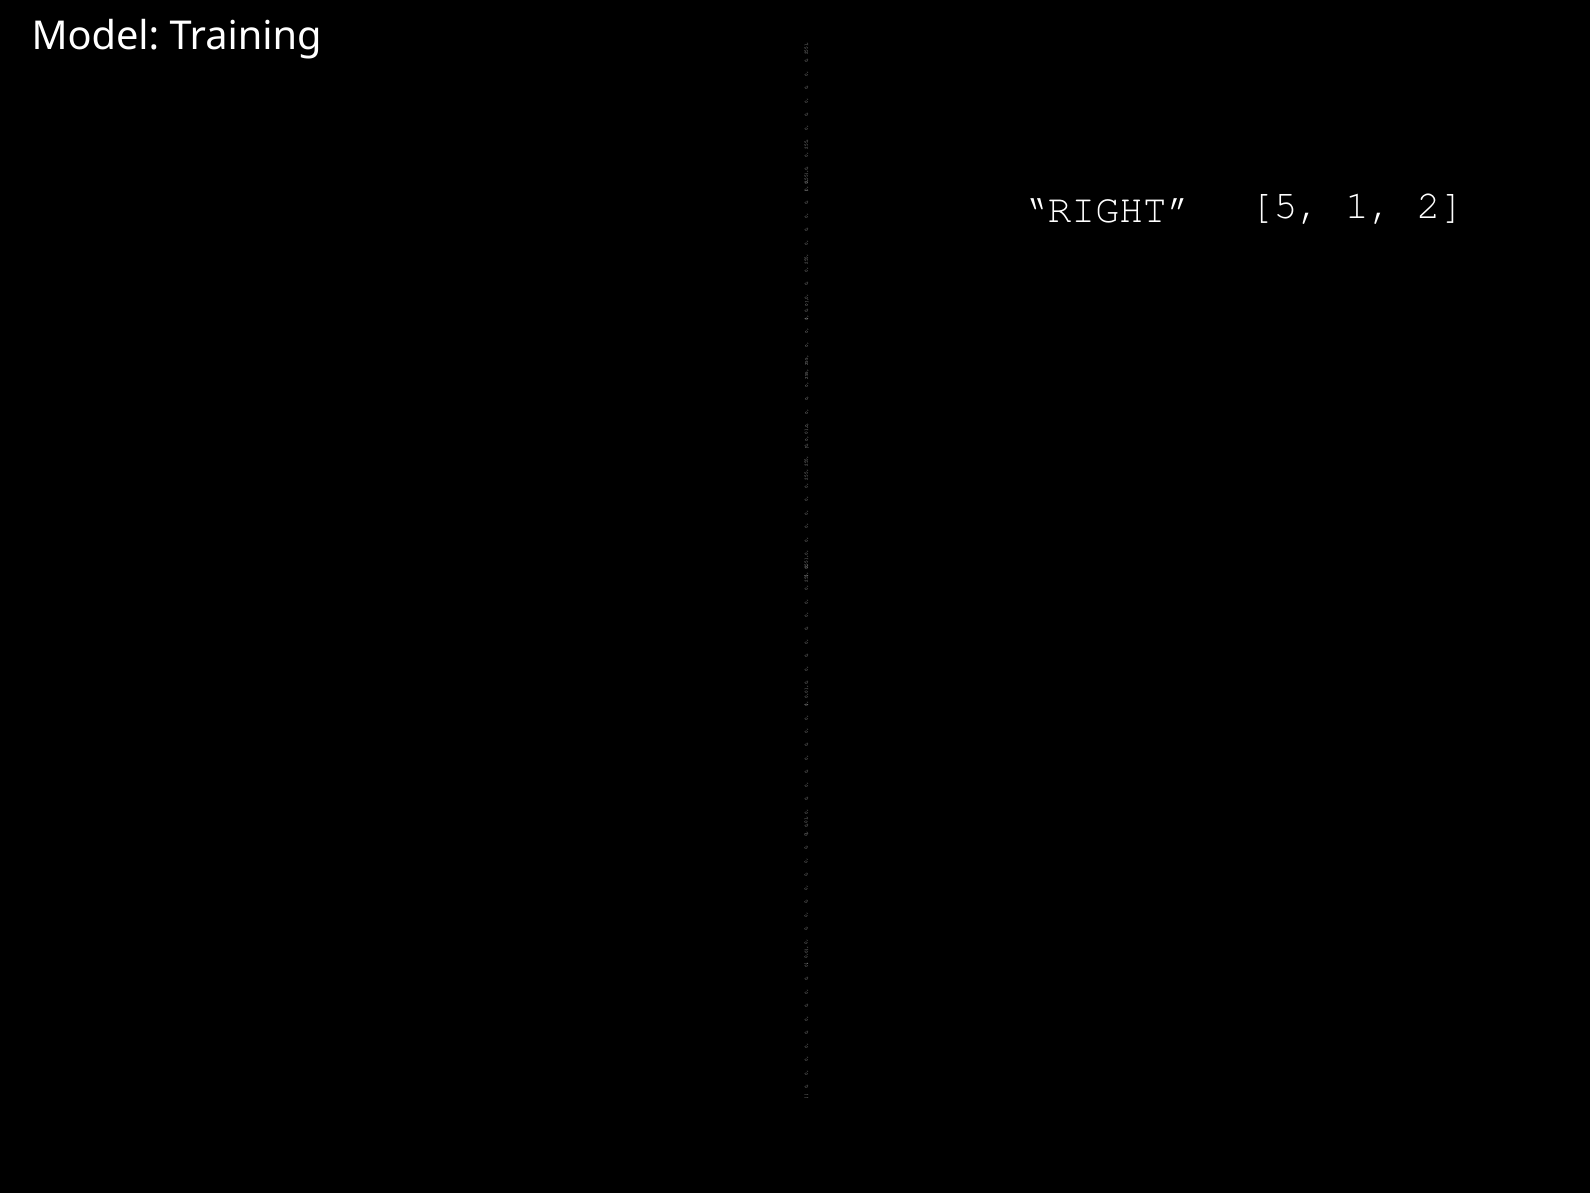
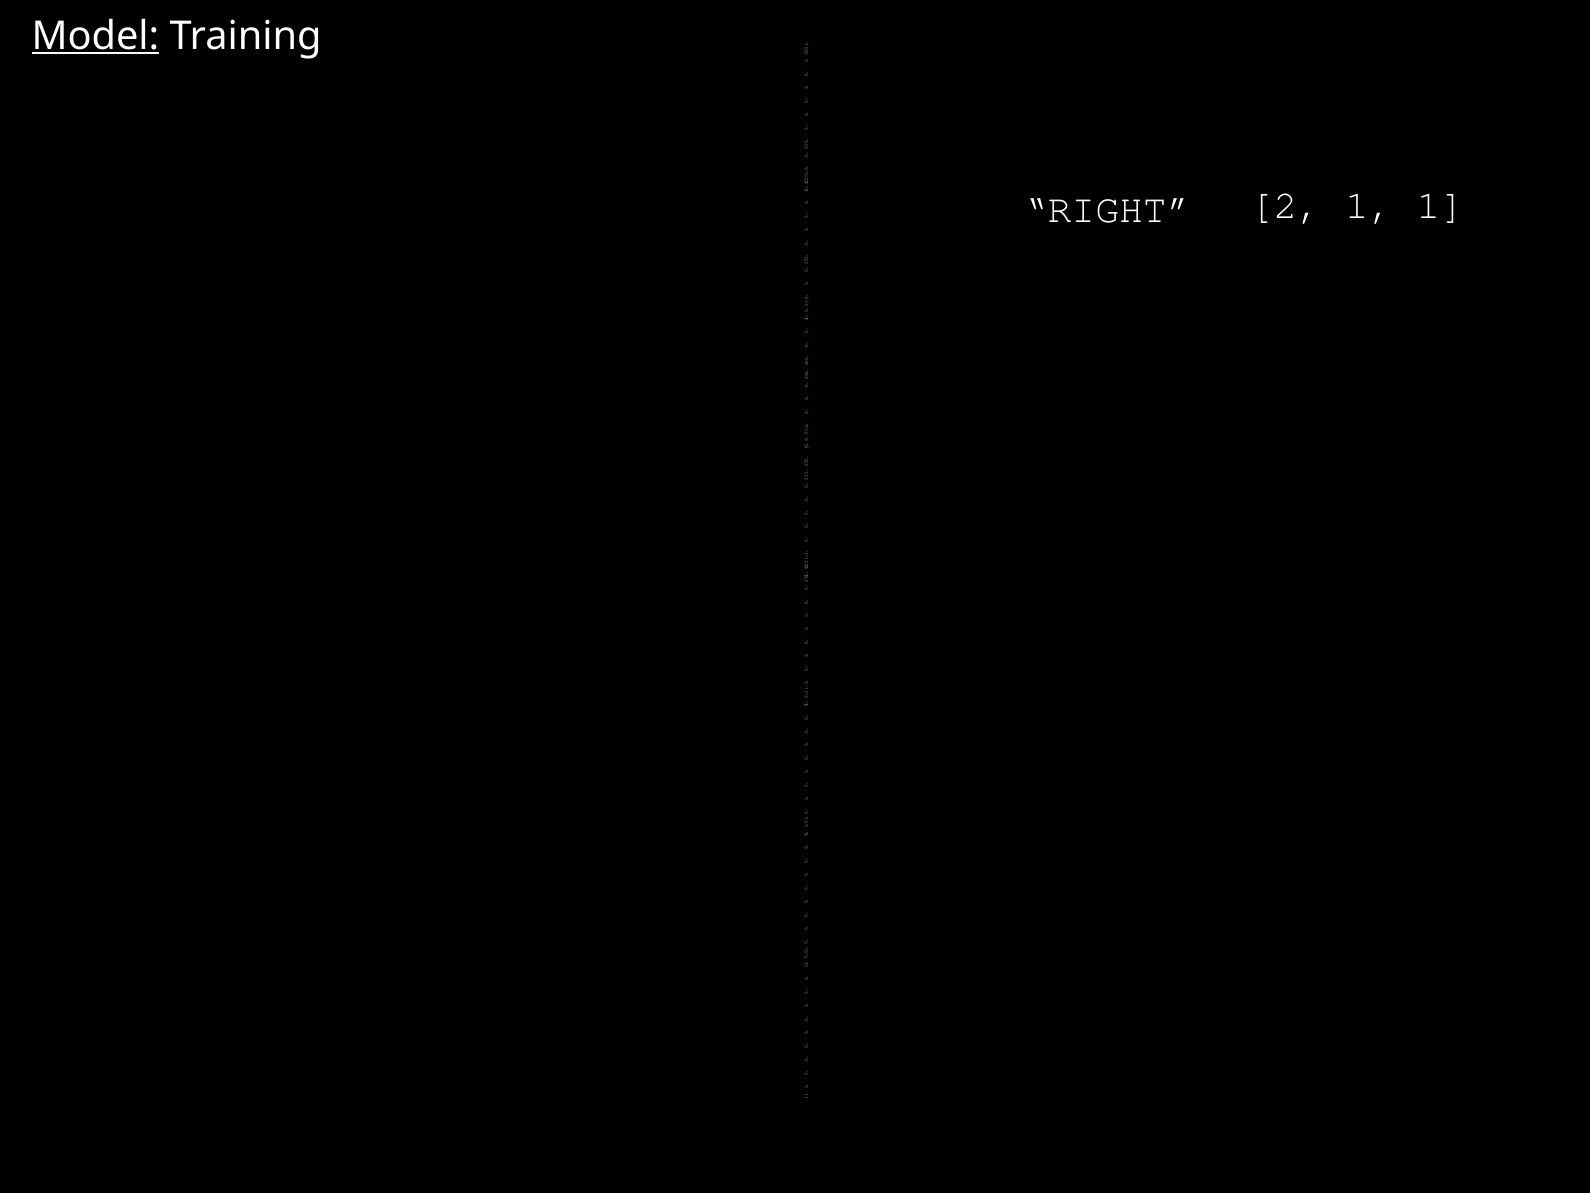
Model underline: none -> present
5: 5 -> 2
1 2: 2 -> 1
